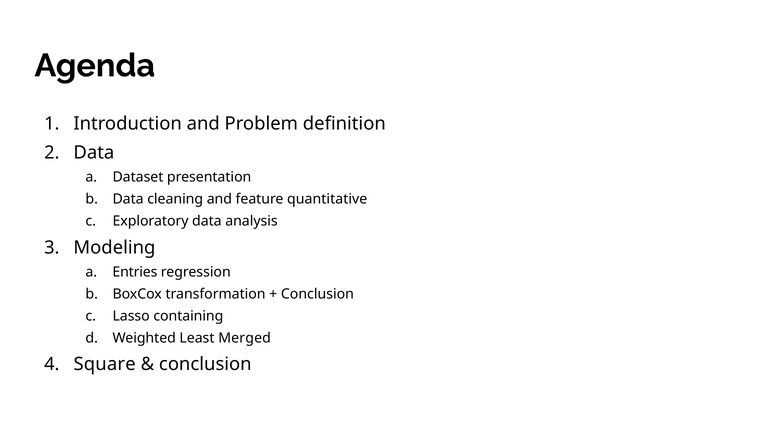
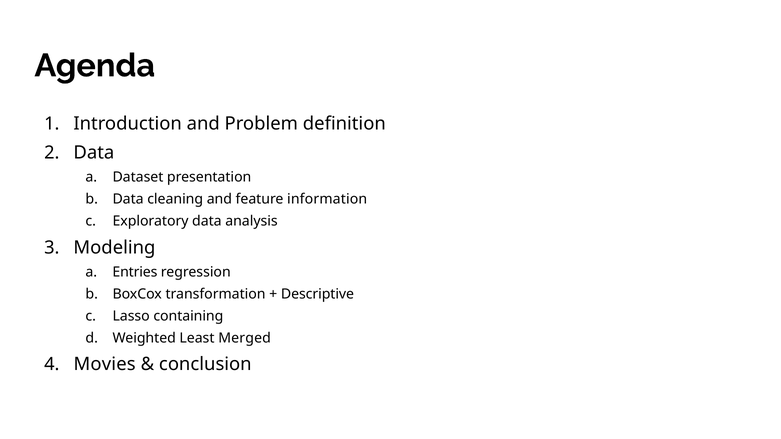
quantitative: quantitative -> information
Conclusion at (317, 294): Conclusion -> Descriptive
Square: Square -> Movies
